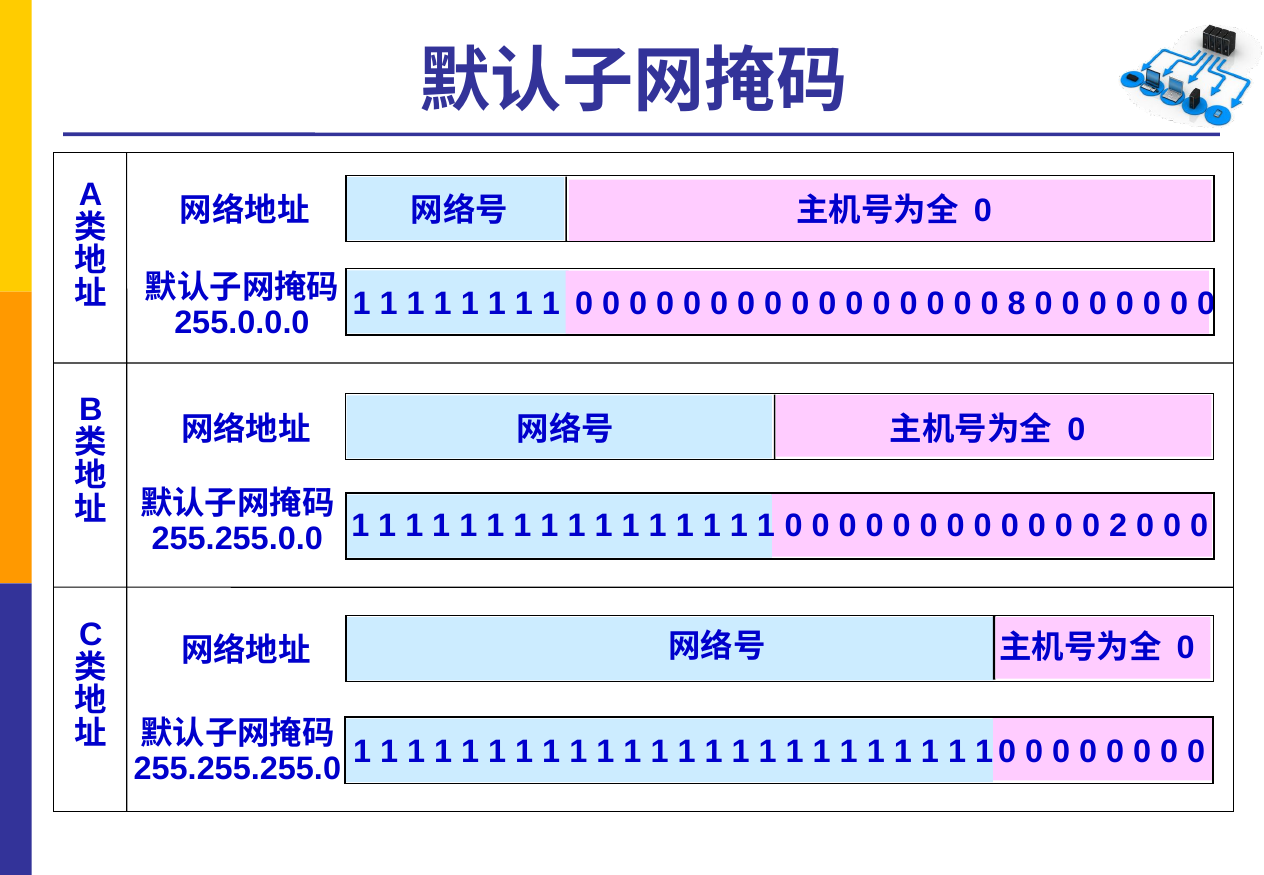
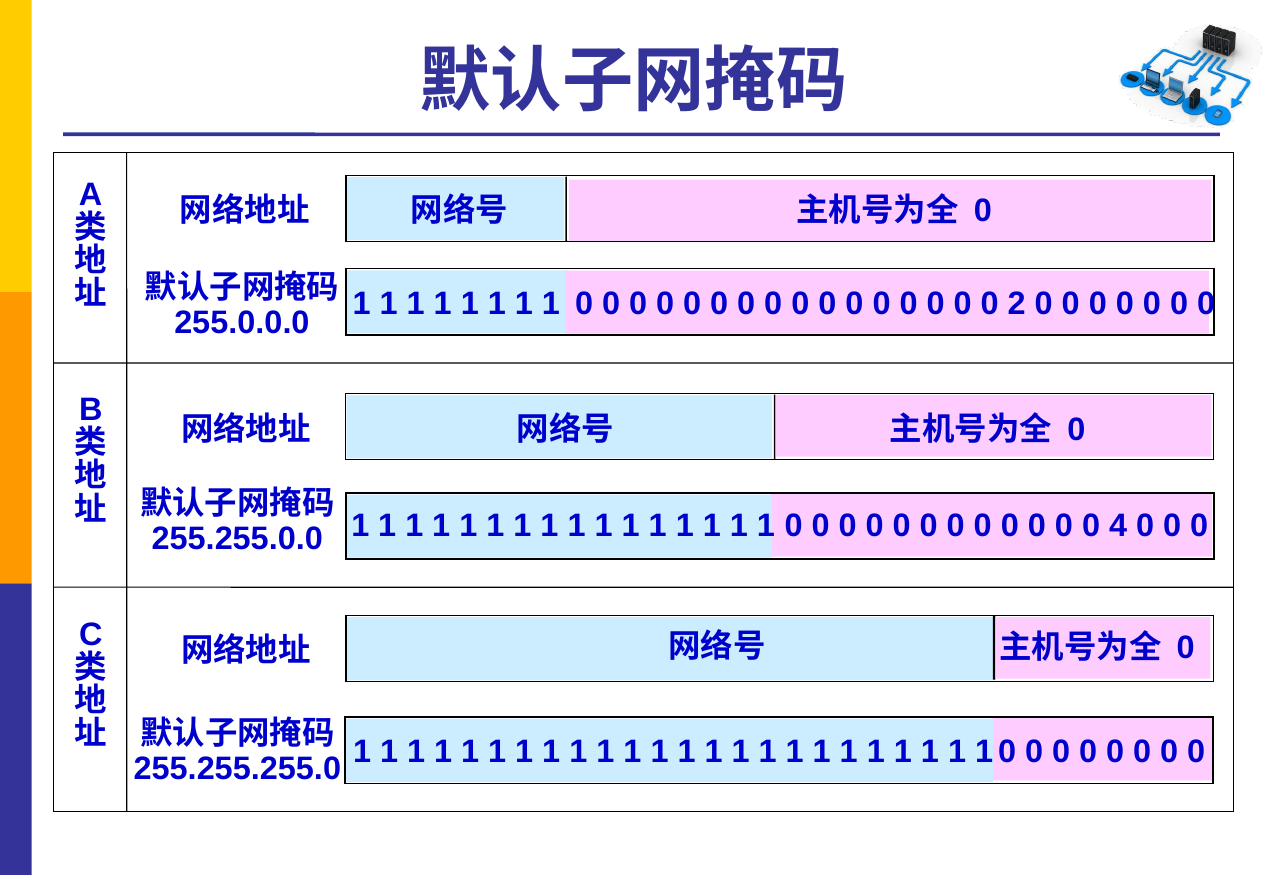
8: 8 -> 2
2: 2 -> 4
